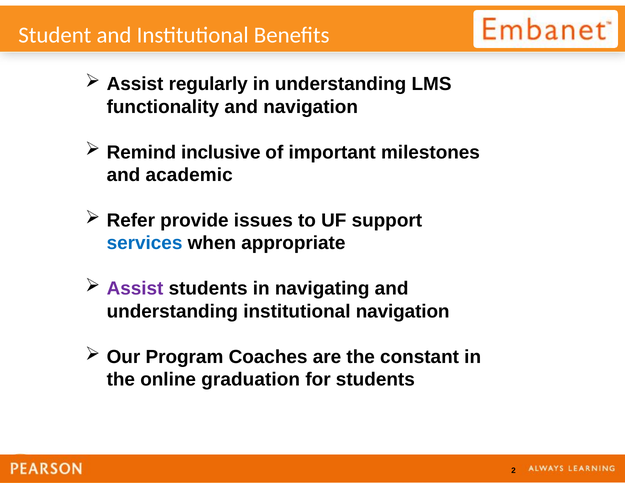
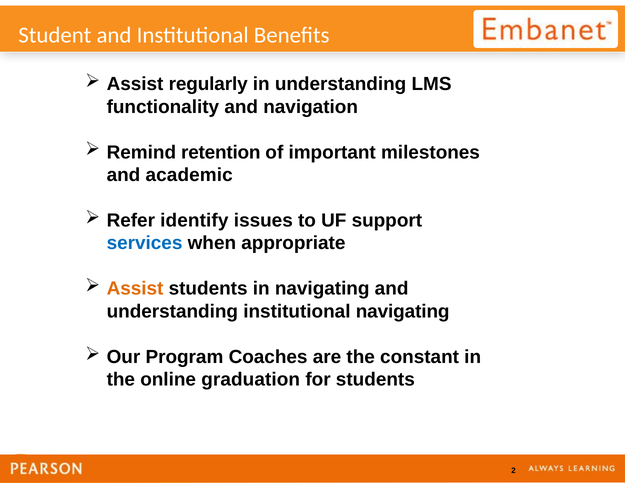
inclusive: inclusive -> retention
provide: provide -> identify
Assist at (135, 289) colour: purple -> orange
institutional navigation: navigation -> navigating
